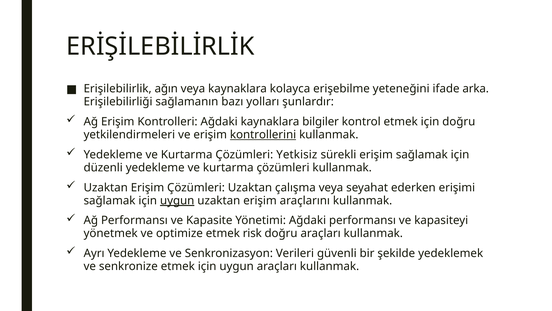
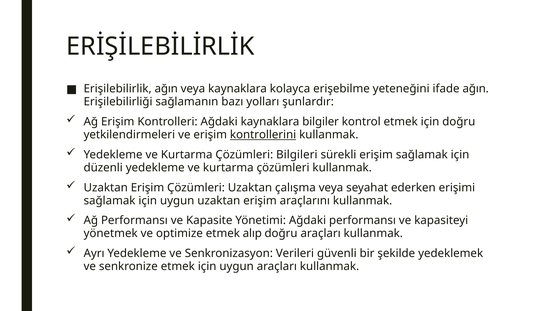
ifade arka: arka -> ağın
Yetkisiz: Yetkisiz -> Bilgileri
uygun at (177, 200) underline: present -> none
risk: risk -> alıp
